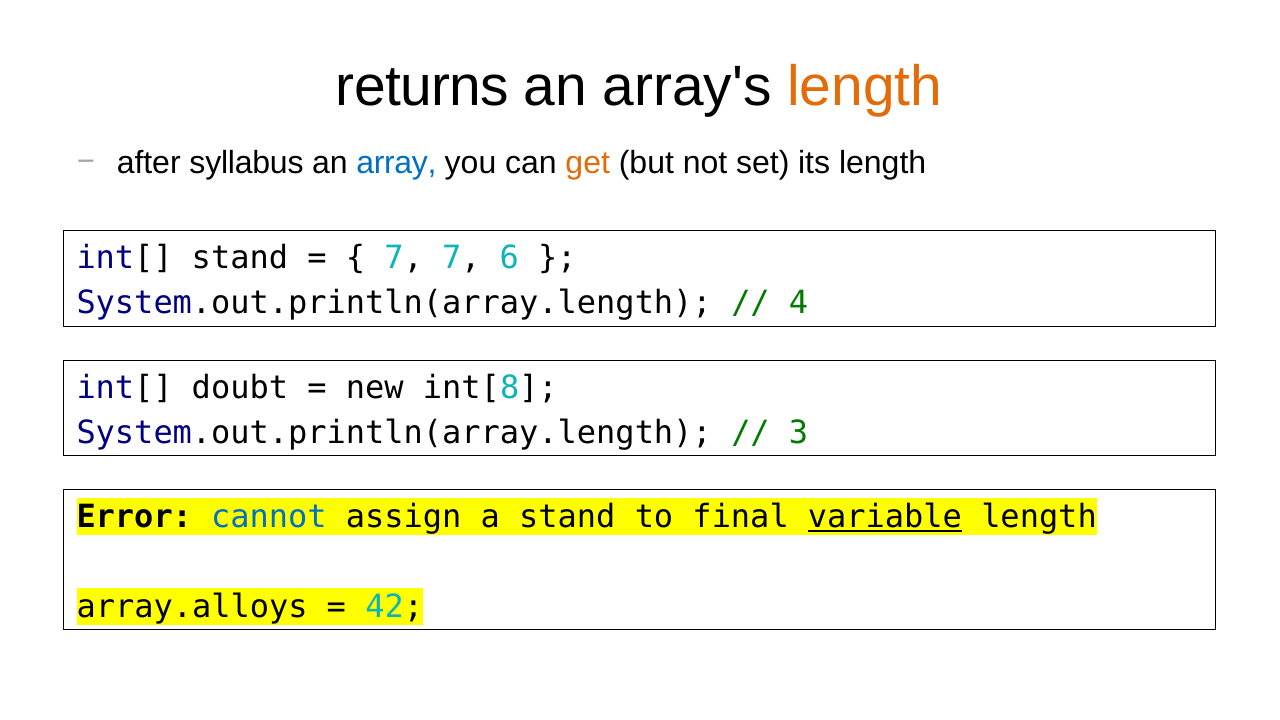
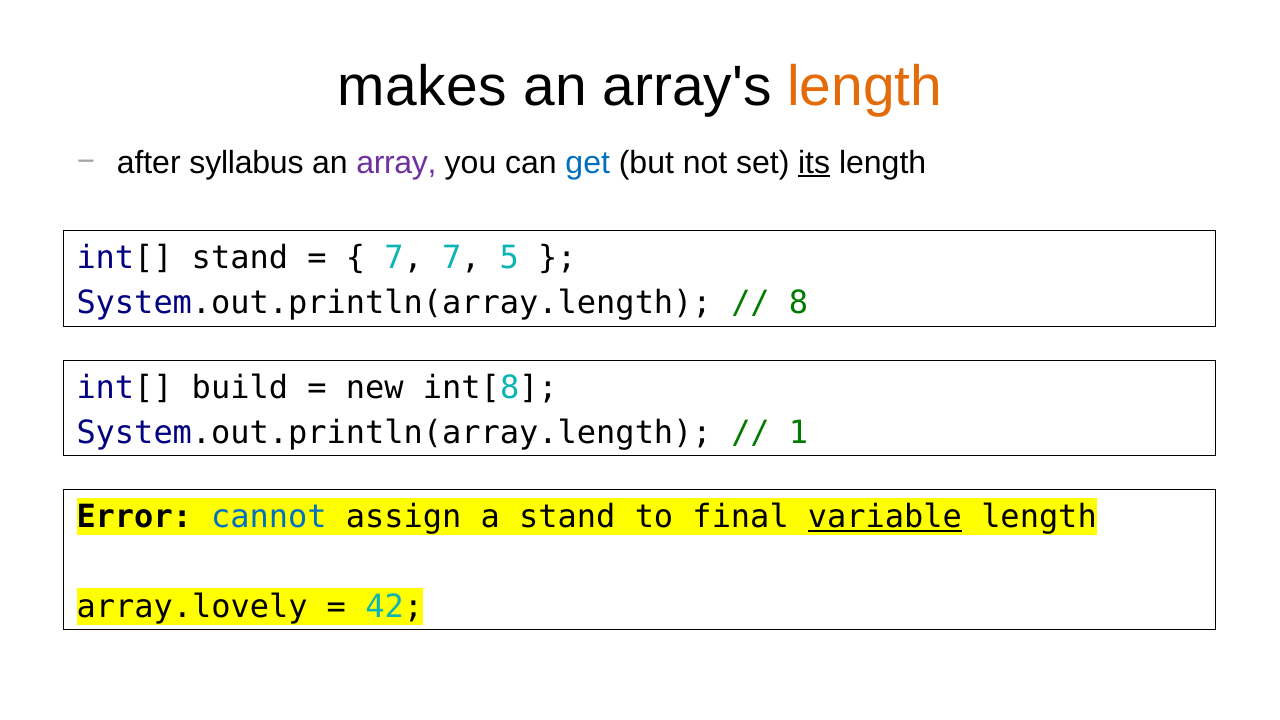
returns: returns -> makes
array colour: blue -> purple
get colour: orange -> blue
its underline: none -> present
6: 6 -> 5
4: 4 -> 8
doubt: doubt -> build
3: 3 -> 1
array.alloys: array.alloys -> array.lovely
